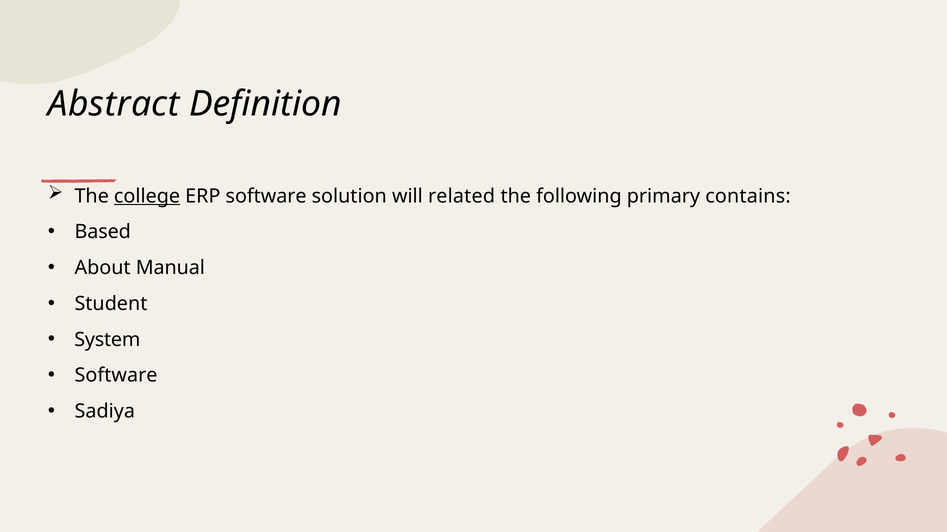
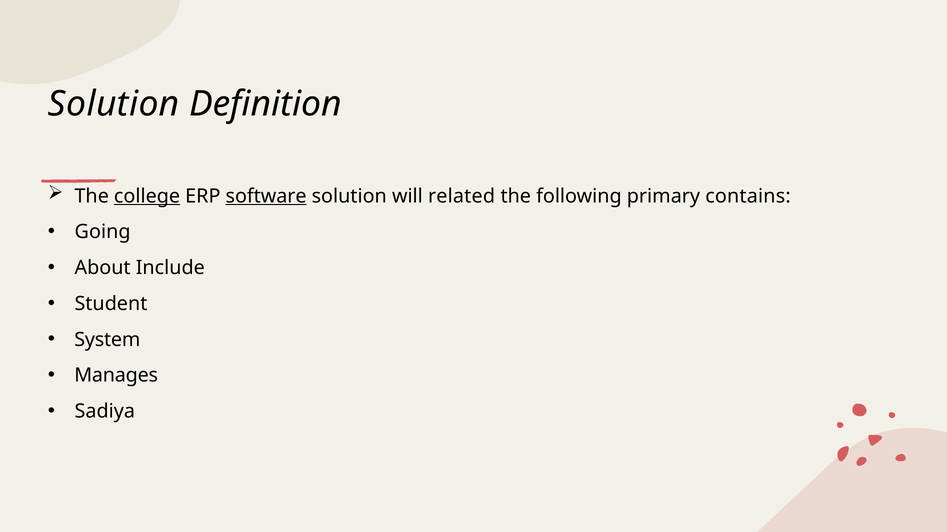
Abstract at (114, 104): Abstract -> Solution
software at (266, 196) underline: none -> present
Based: Based -> Going
Manual: Manual -> Include
Software at (116, 376): Software -> Manages
